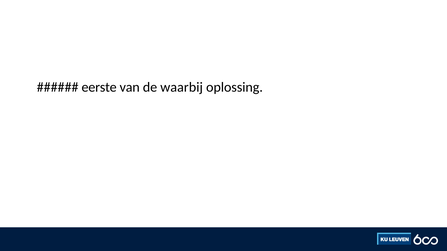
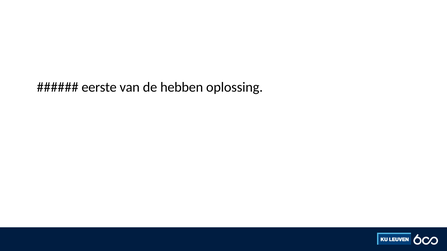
waarbij: waarbij -> hebben
